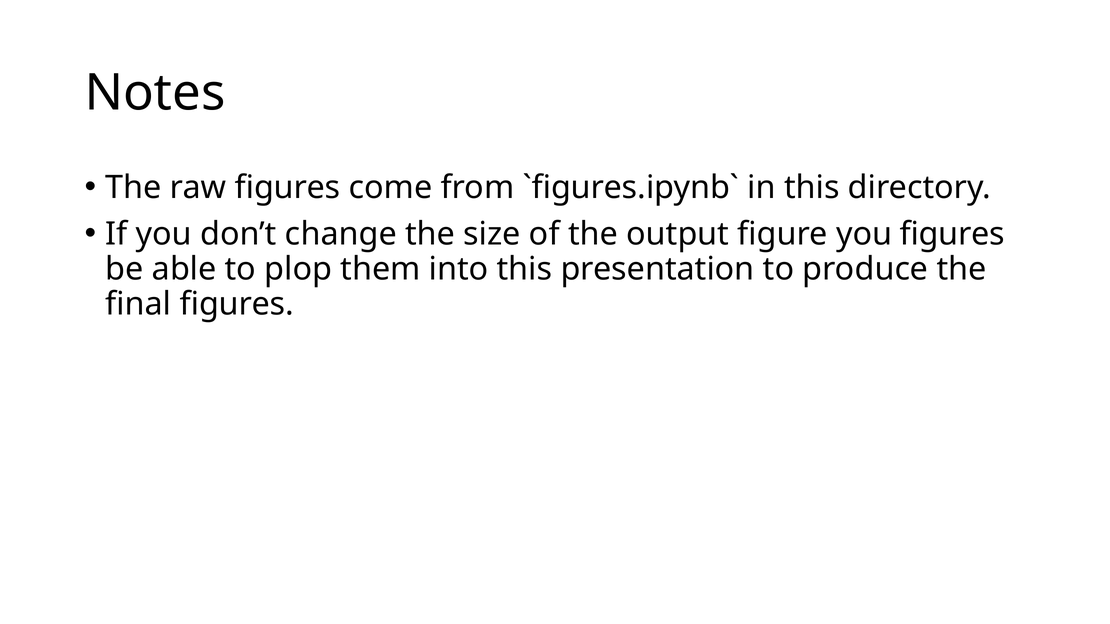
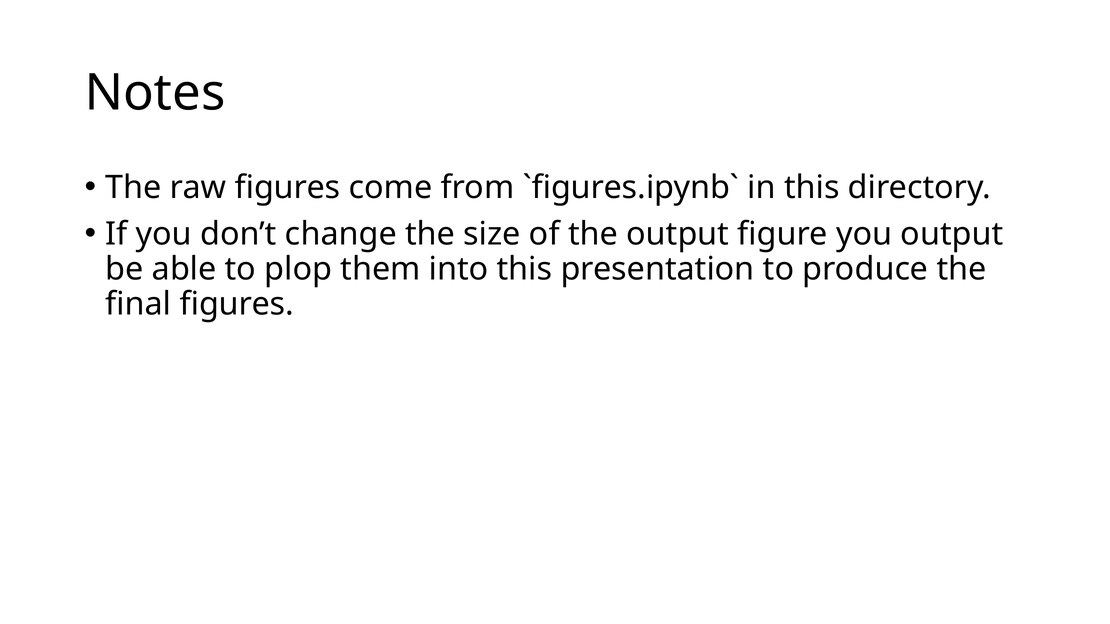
you figures: figures -> output
